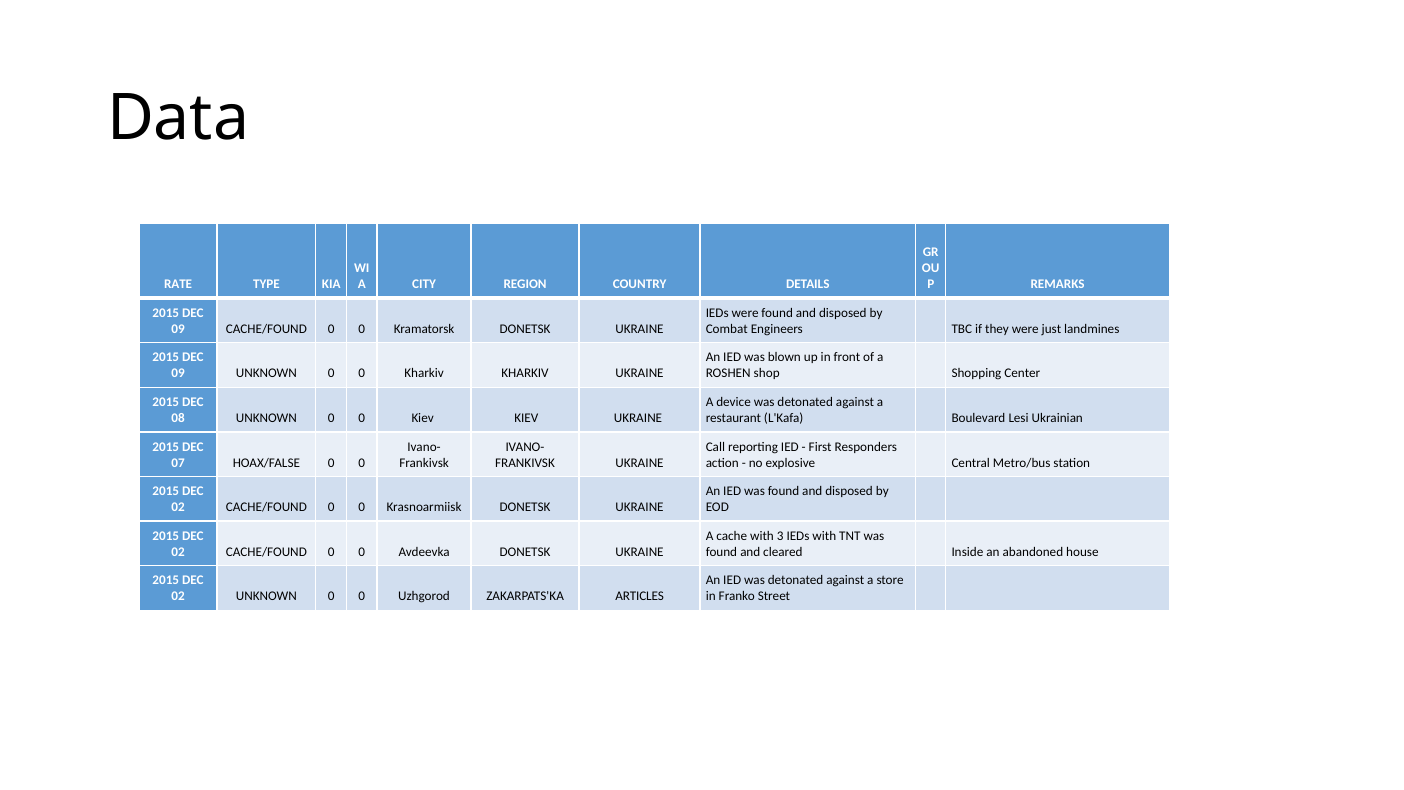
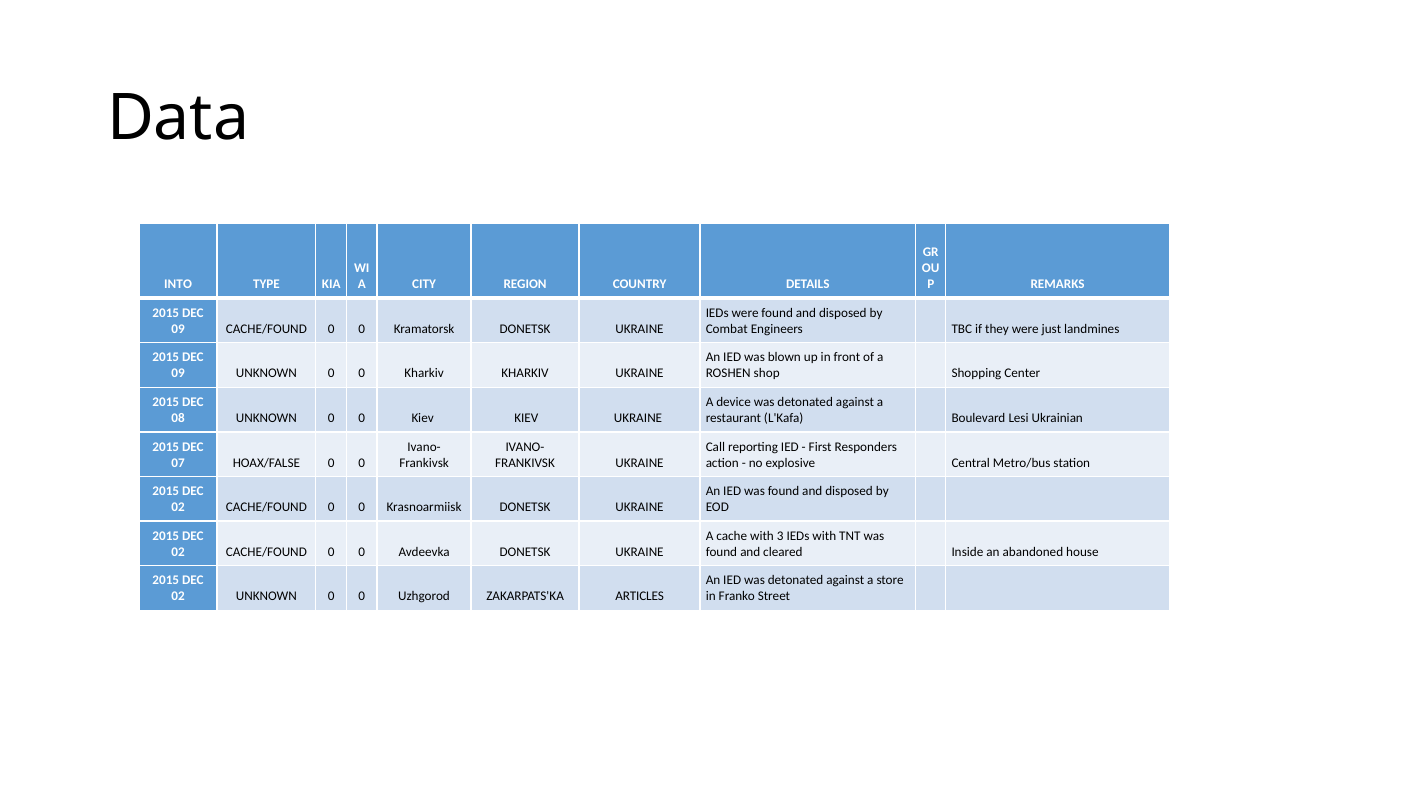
RATE: RATE -> INTO
